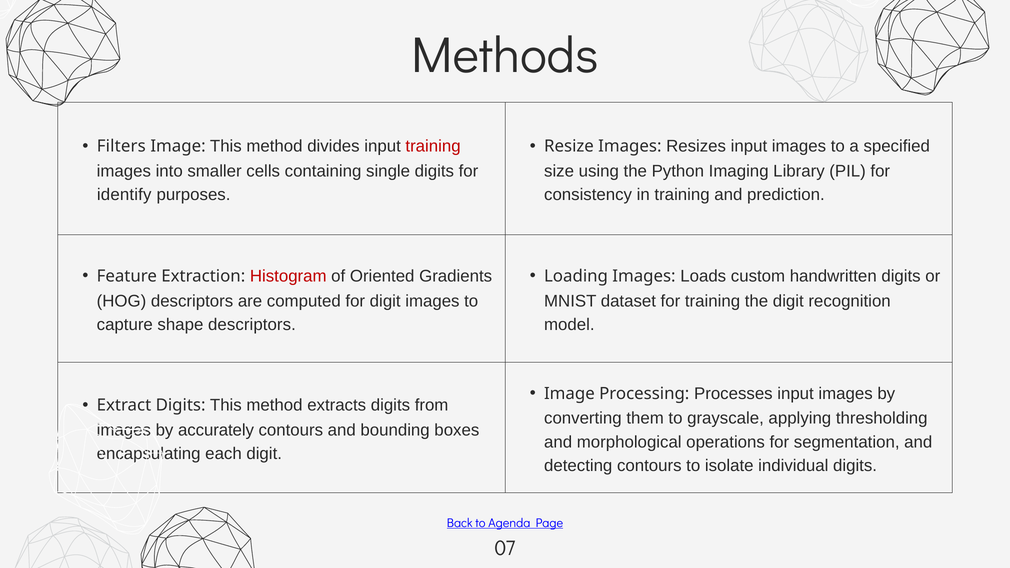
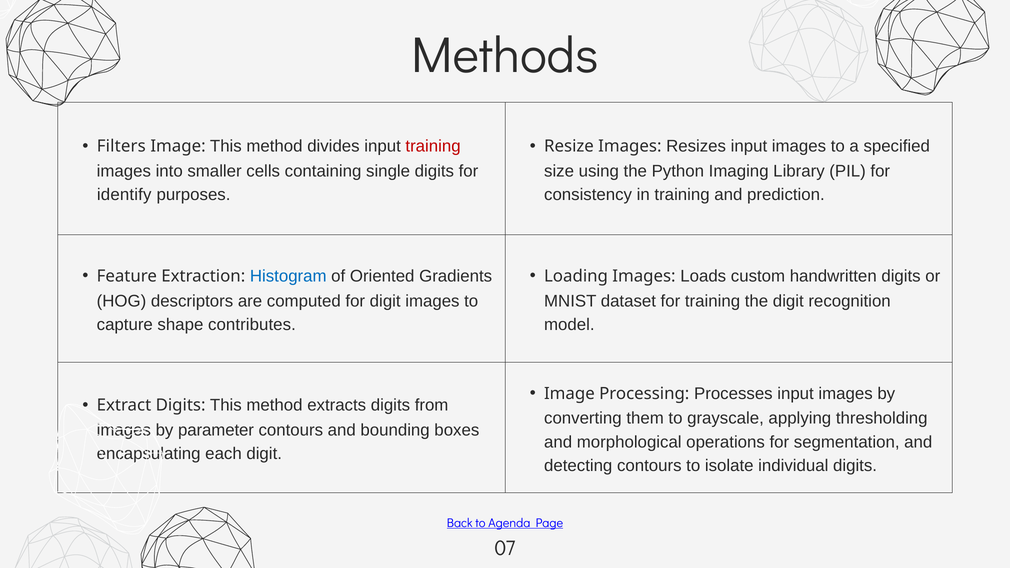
Histogram colour: red -> blue
shape descriptors: descriptors -> contributes
accurately: accurately -> parameter
